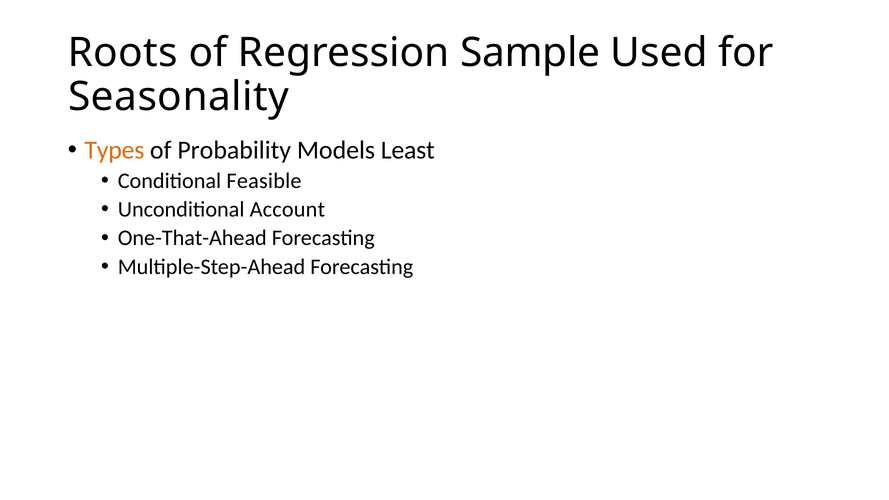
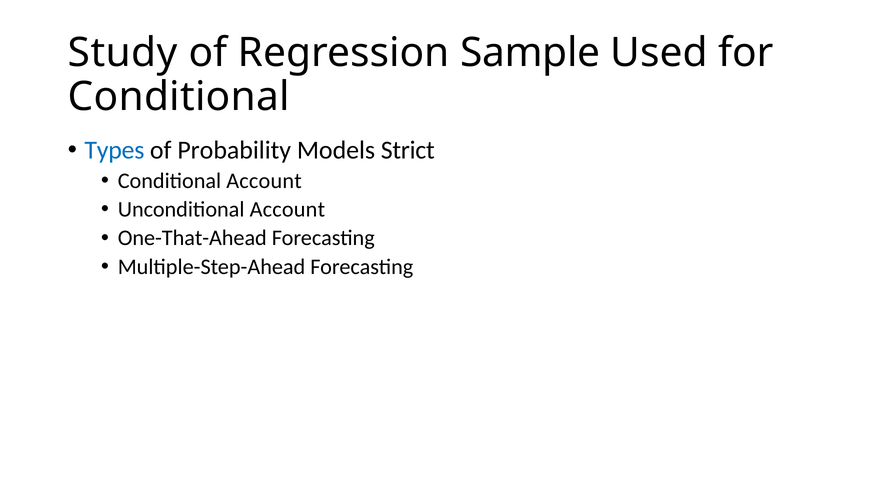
Roots: Roots -> Study
Seasonality at (179, 97): Seasonality -> Conditional
Types colour: orange -> blue
Least: Least -> Strict
Conditional Feasible: Feasible -> Account
